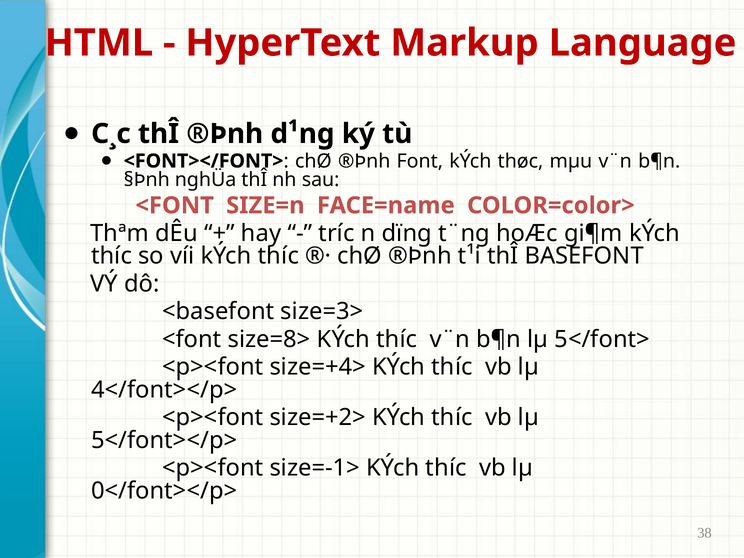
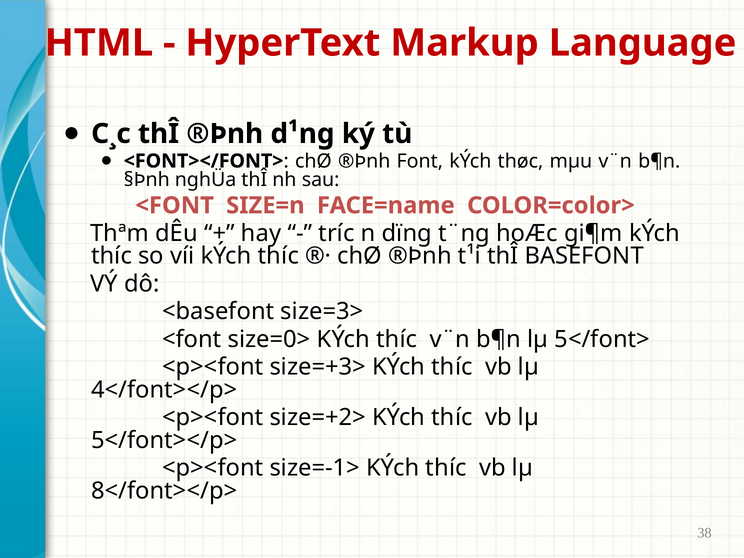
size=8>: size=8> -> size=0>
size=+4>: size=+4> -> size=+3>
0</font></p>: 0</font></p> -> 8</font></p>
